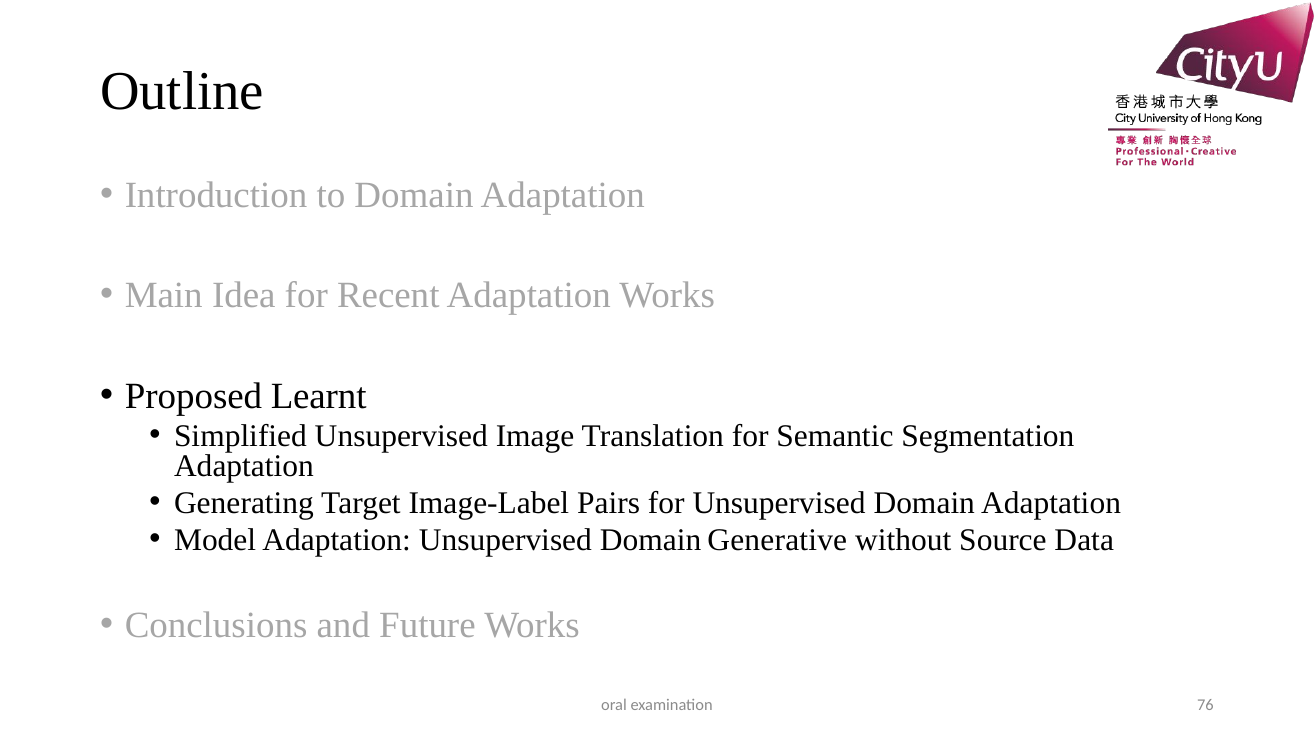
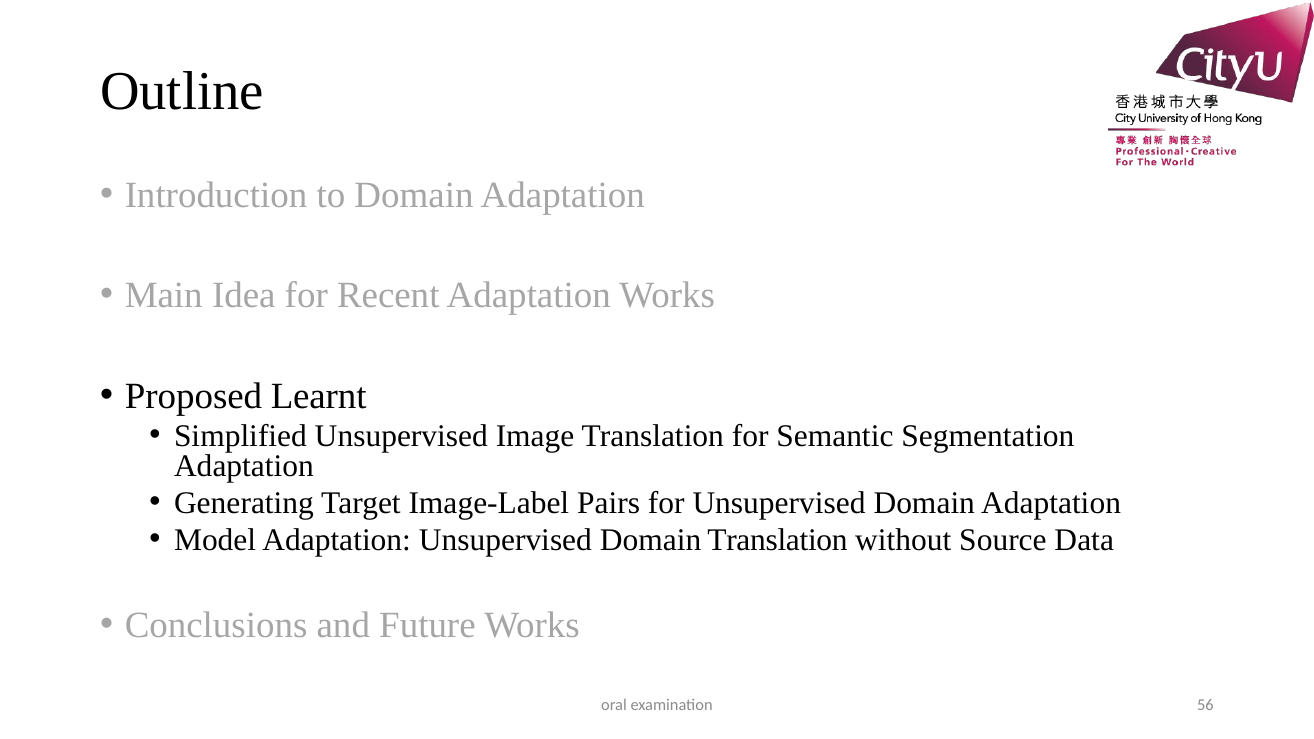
Domain Generative: Generative -> Translation
76: 76 -> 56
